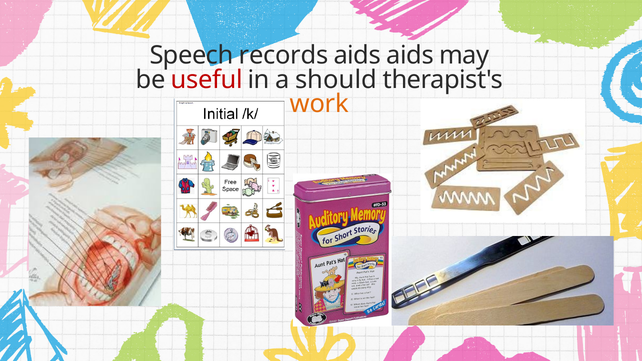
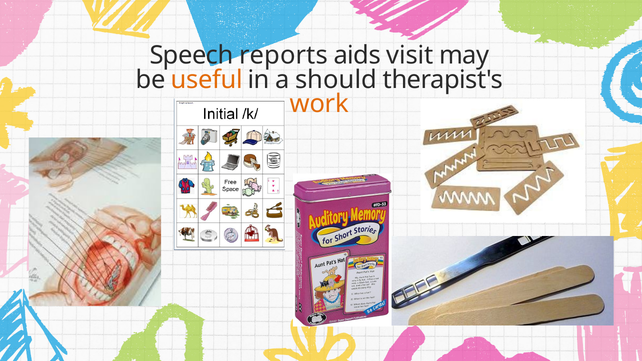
records: records -> reports
aids aids: aids -> visit
useful colour: red -> orange
